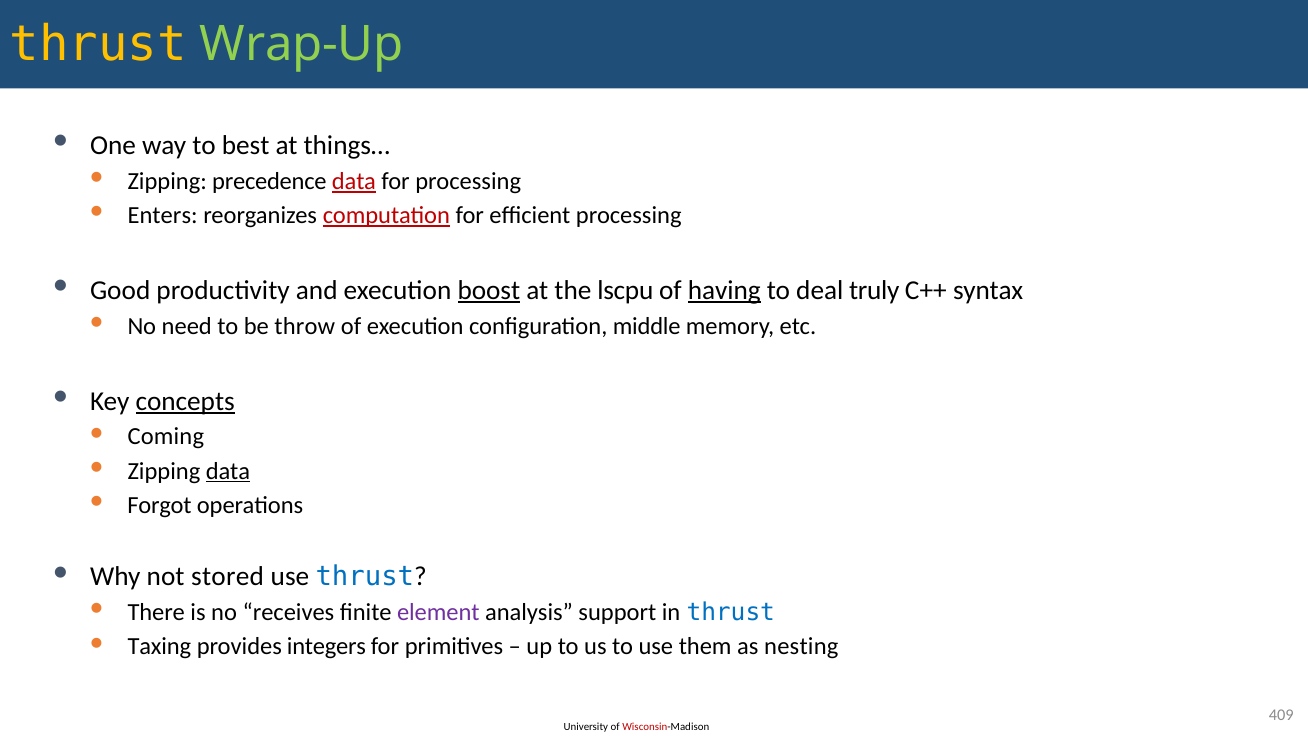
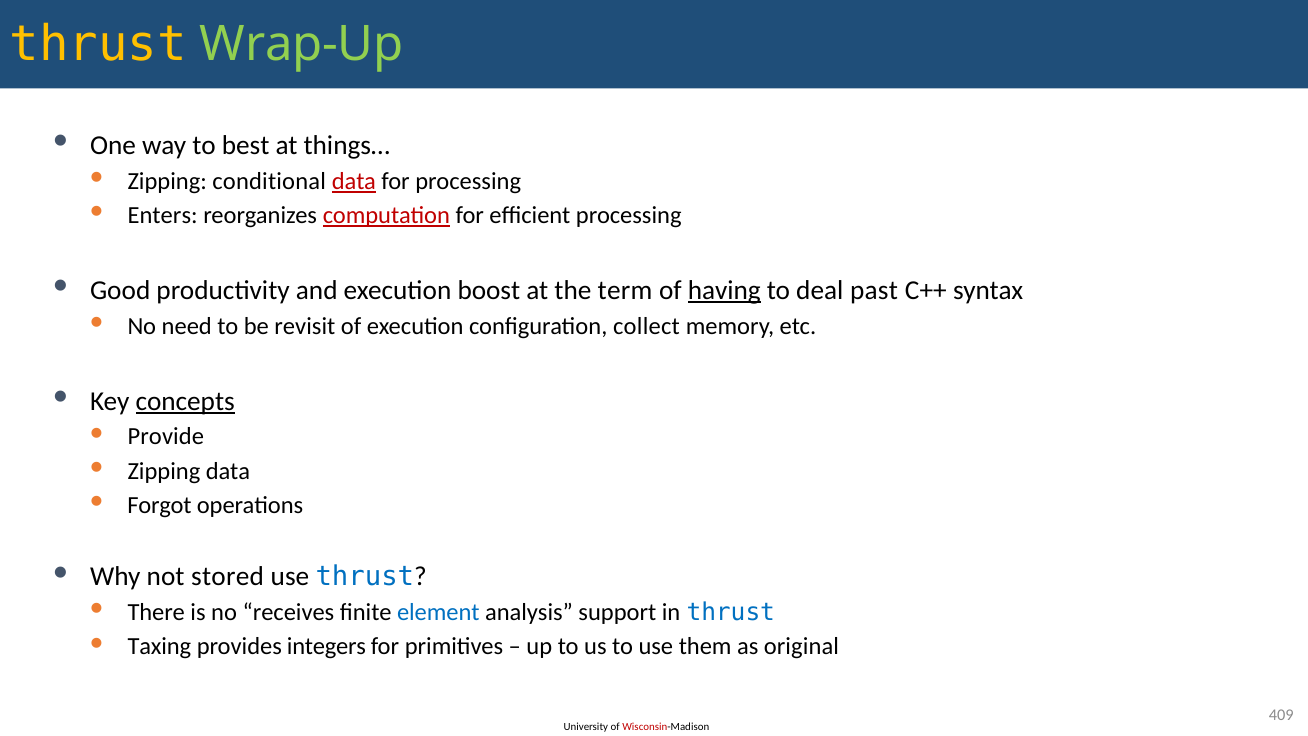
precedence: precedence -> conditional
boost underline: present -> none
lscpu: lscpu -> term
truly: truly -> past
throw: throw -> revisit
middle: middle -> collect
Coming: Coming -> Provide
data at (228, 471) underline: present -> none
element colour: purple -> blue
nesting: nesting -> original
